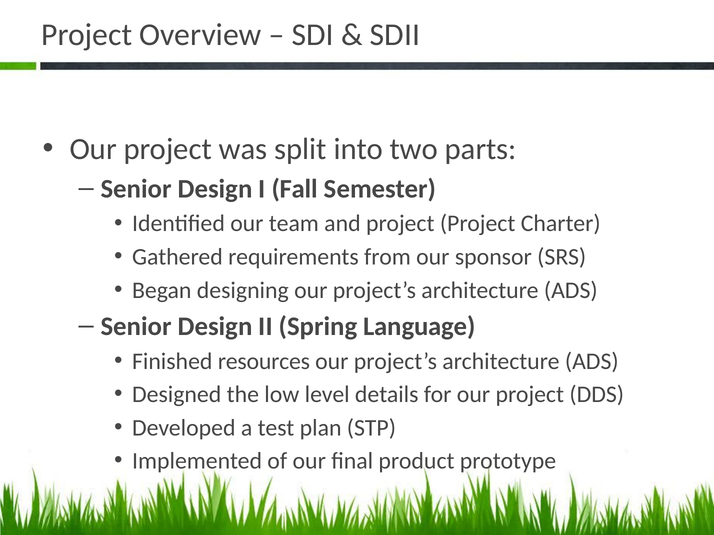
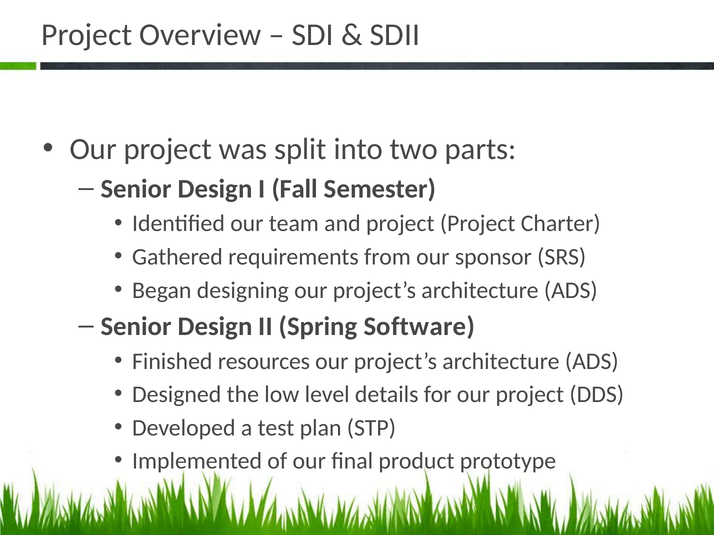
Language: Language -> Software
